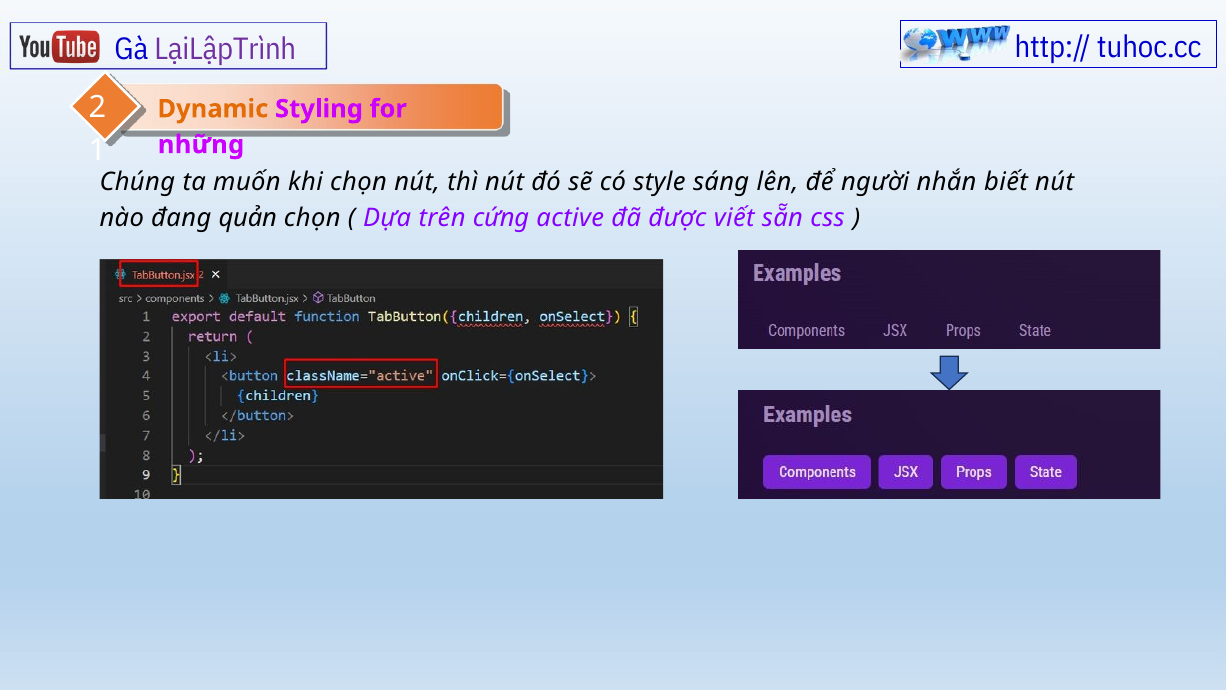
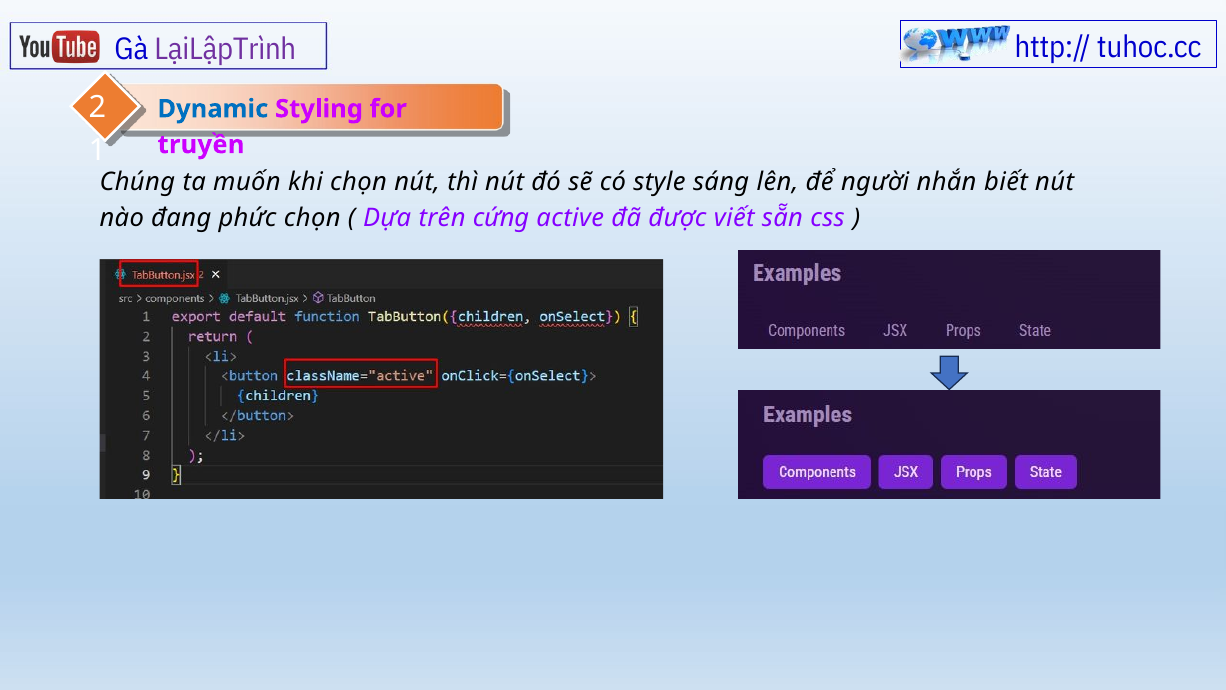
Dynamic colour: orange -> blue
những: những -> truyền
quản: quản -> phức
